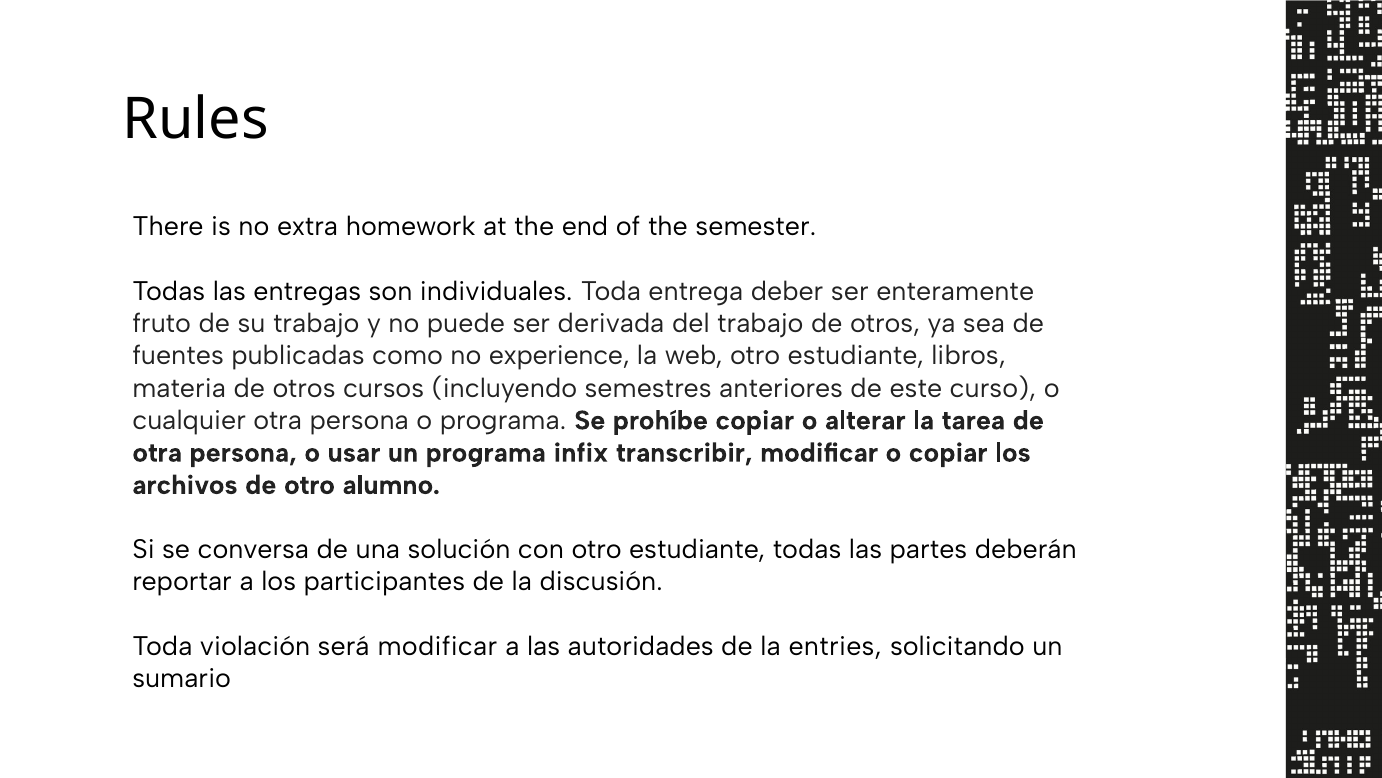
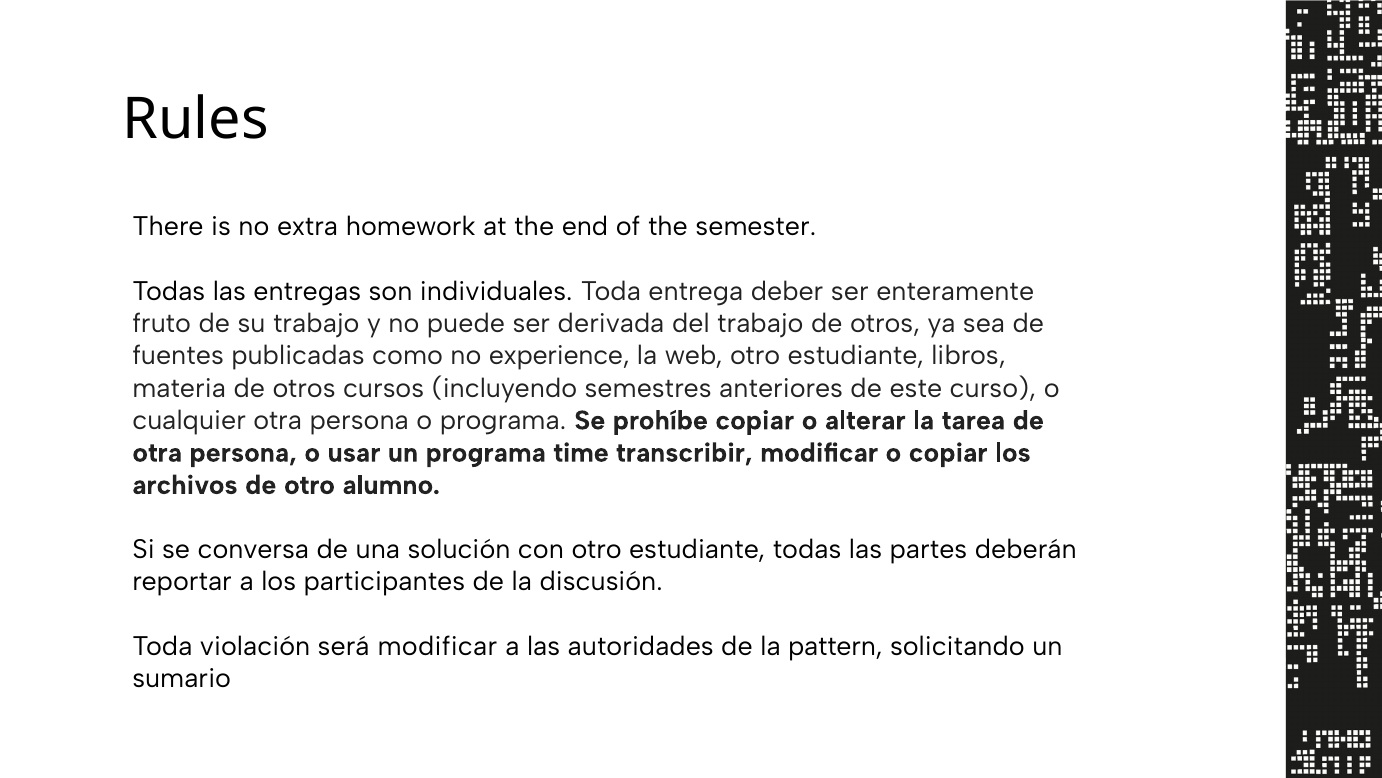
infix: infix -> time
entries: entries -> pattern
